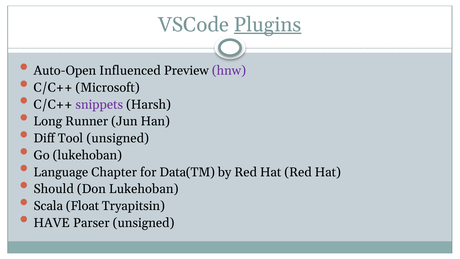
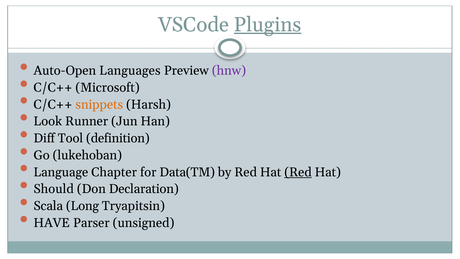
Influenced: Influenced -> Languages
snippets colour: purple -> orange
Long: Long -> Look
Tool unsigned: unsigned -> definition
Red at (298, 172) underline: none -> present
Don Lukehoban: Lukehoban -> Declaration
Float: Float -> Long
